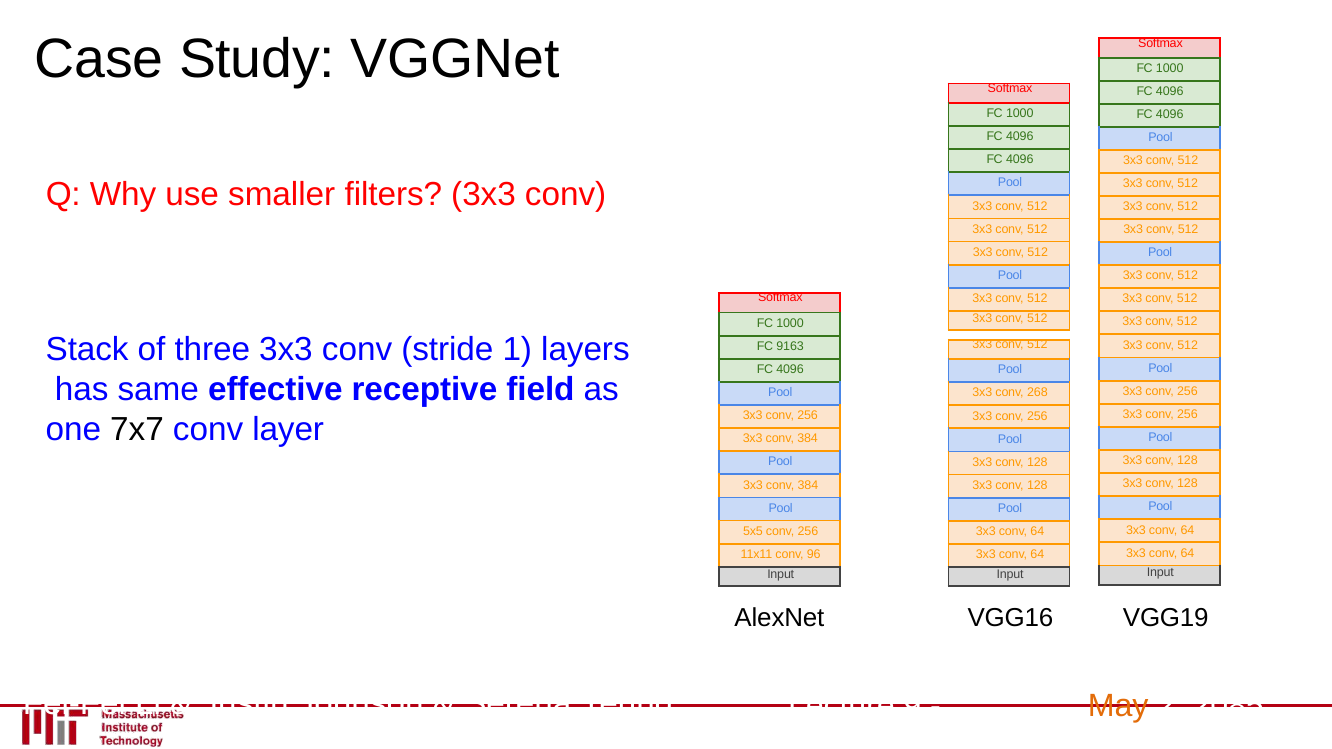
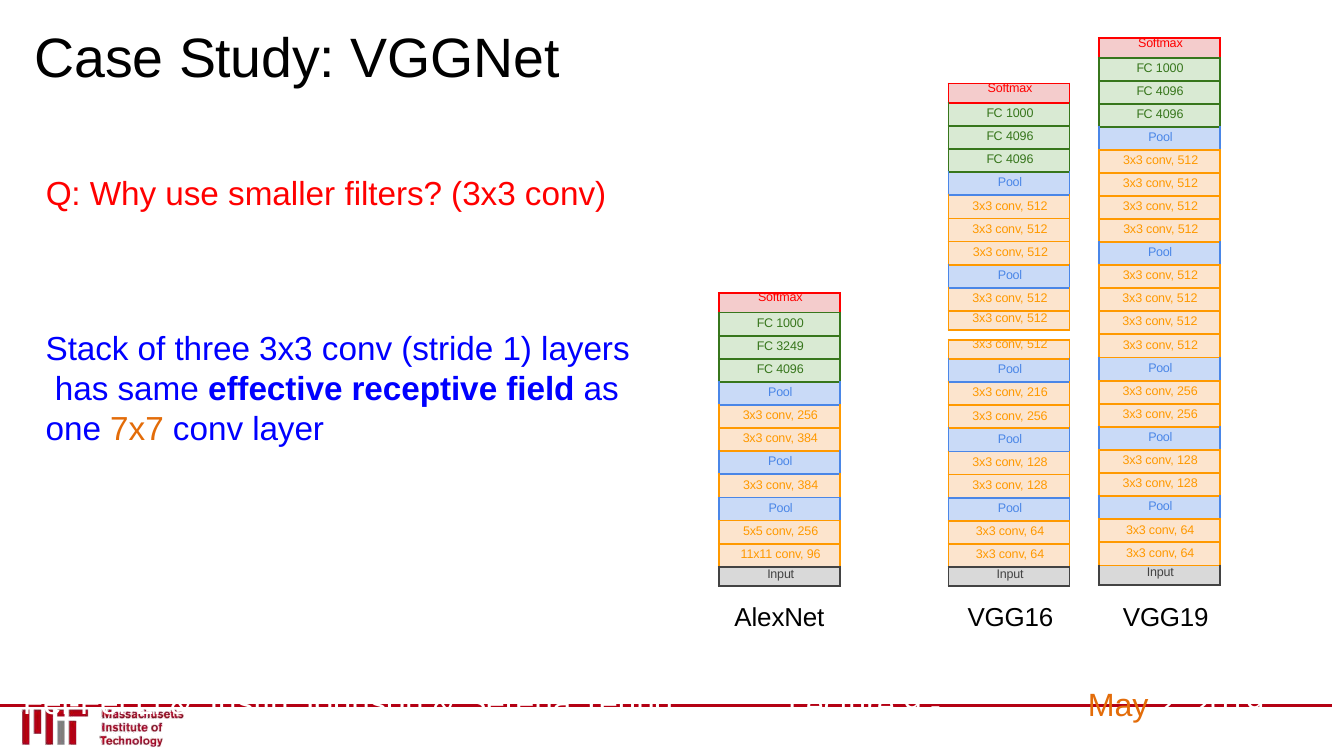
9163: 9163 -> 3249
268: 268 -> 216
7x7 colour: black -> orange
2085: 2085 -> 2019
